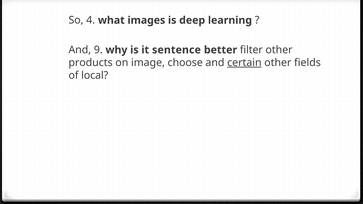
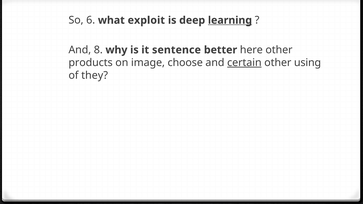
4: 4 -> 6
images: images -> exploit
learning underline: none -> present
9: 9 -> 8
filter: filter -> here
fields: fields -> using
local: local -> they
